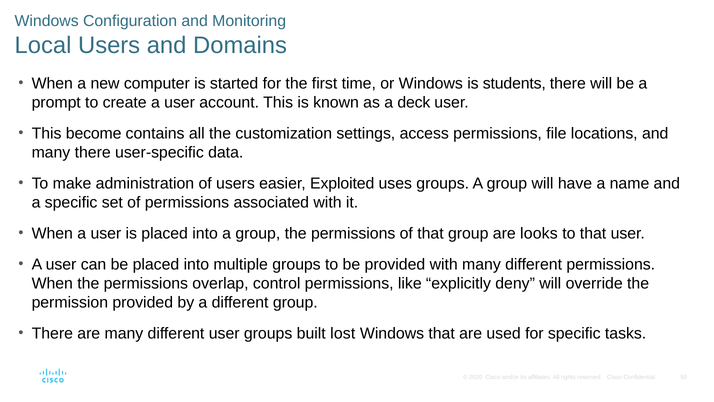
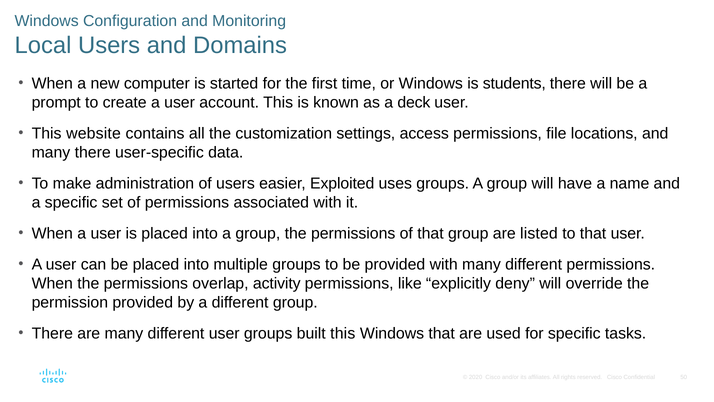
become: become -> website
looks: looks -> listed
control: control -> activity
built lost: lost -> this
